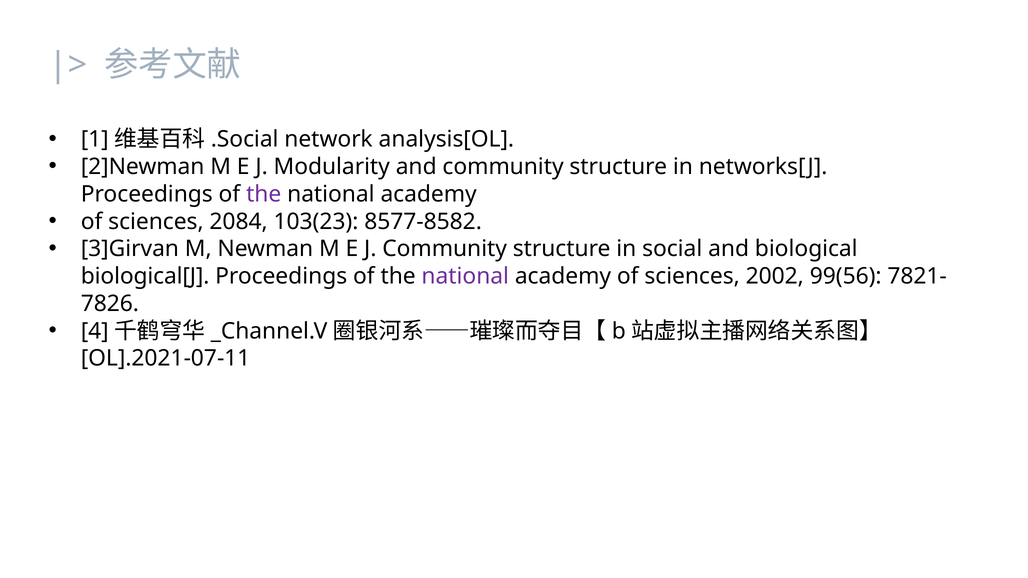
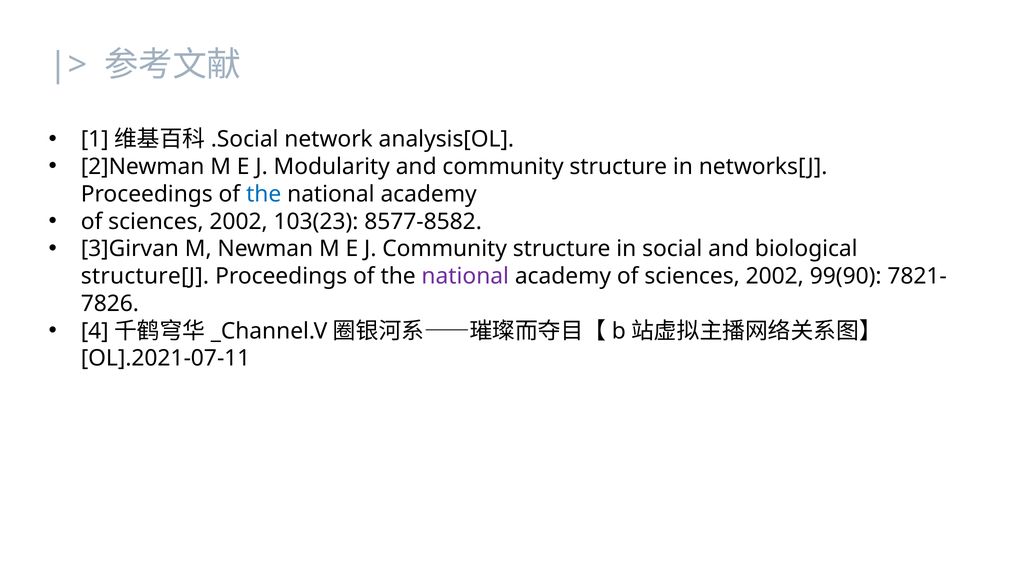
the at (264, 194) colour: purple -> blue
2084 at (239, 222): 2084 -> 2002
biological[J: biological[J -> structure[J
99(56: 99(56 -> 99(90
